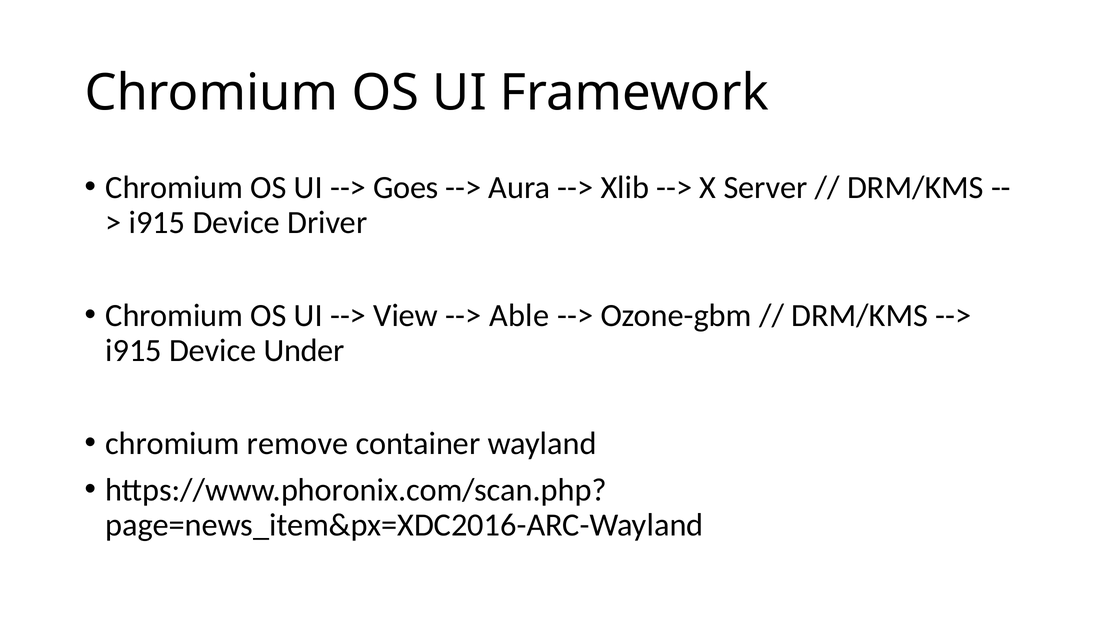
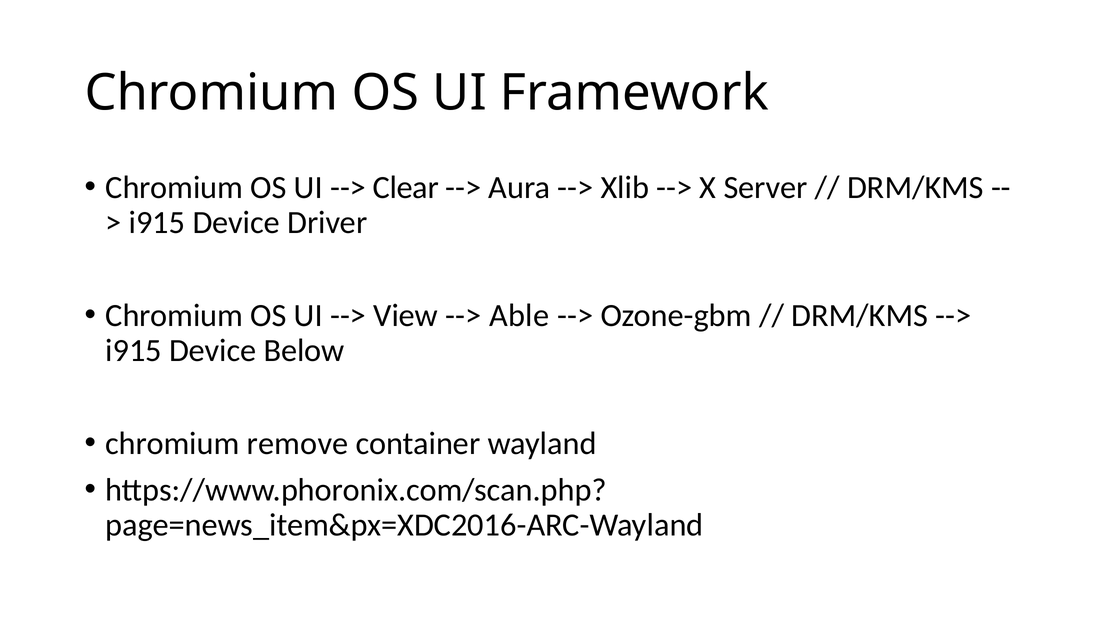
Goes: Goes -> Clear
Under: Under -> Below
